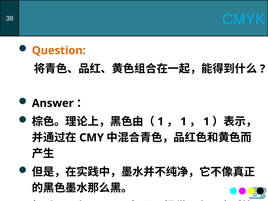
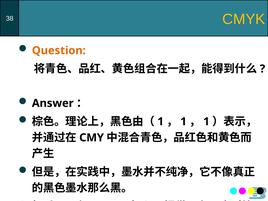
CMYK at (244, 19) colour: light blue -> yellow
